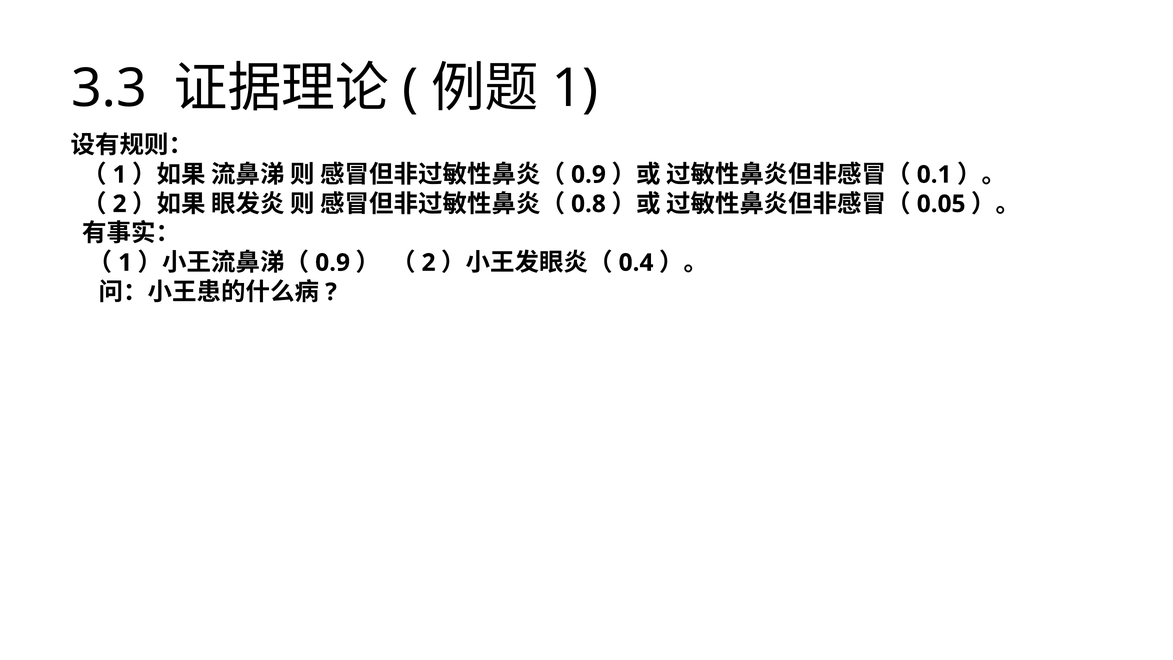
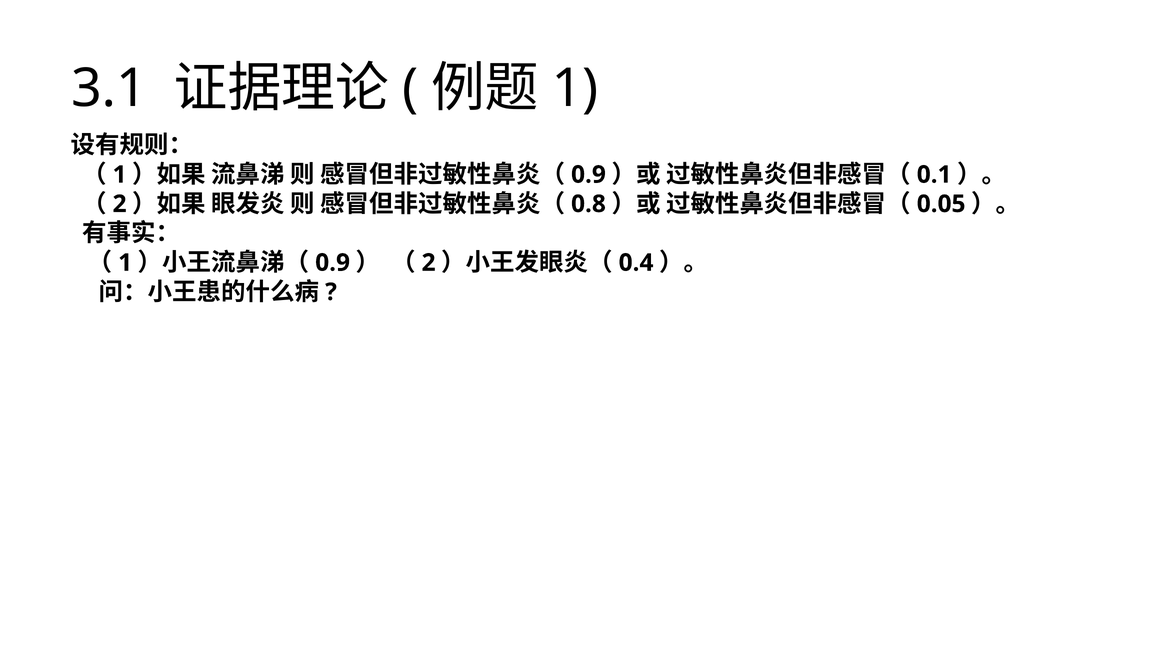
3.3: 3.3 -> 3.1
